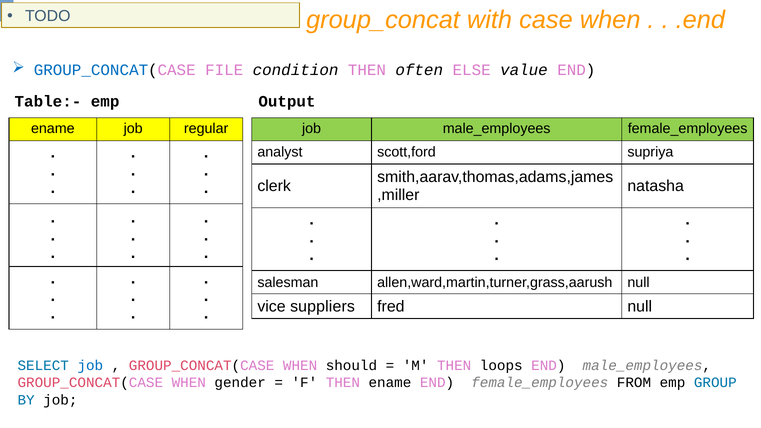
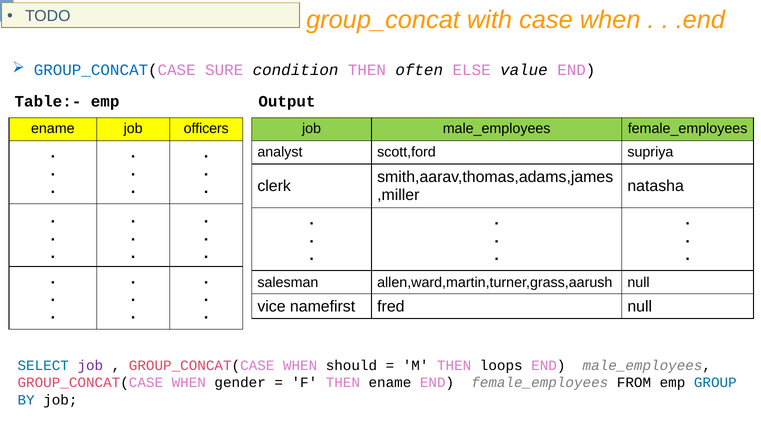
FILE: FILE -> SURE
regular: regular -> officers
suppliers: suppliers -> namefirst
job at (90, 366) colour: blue -> purple
